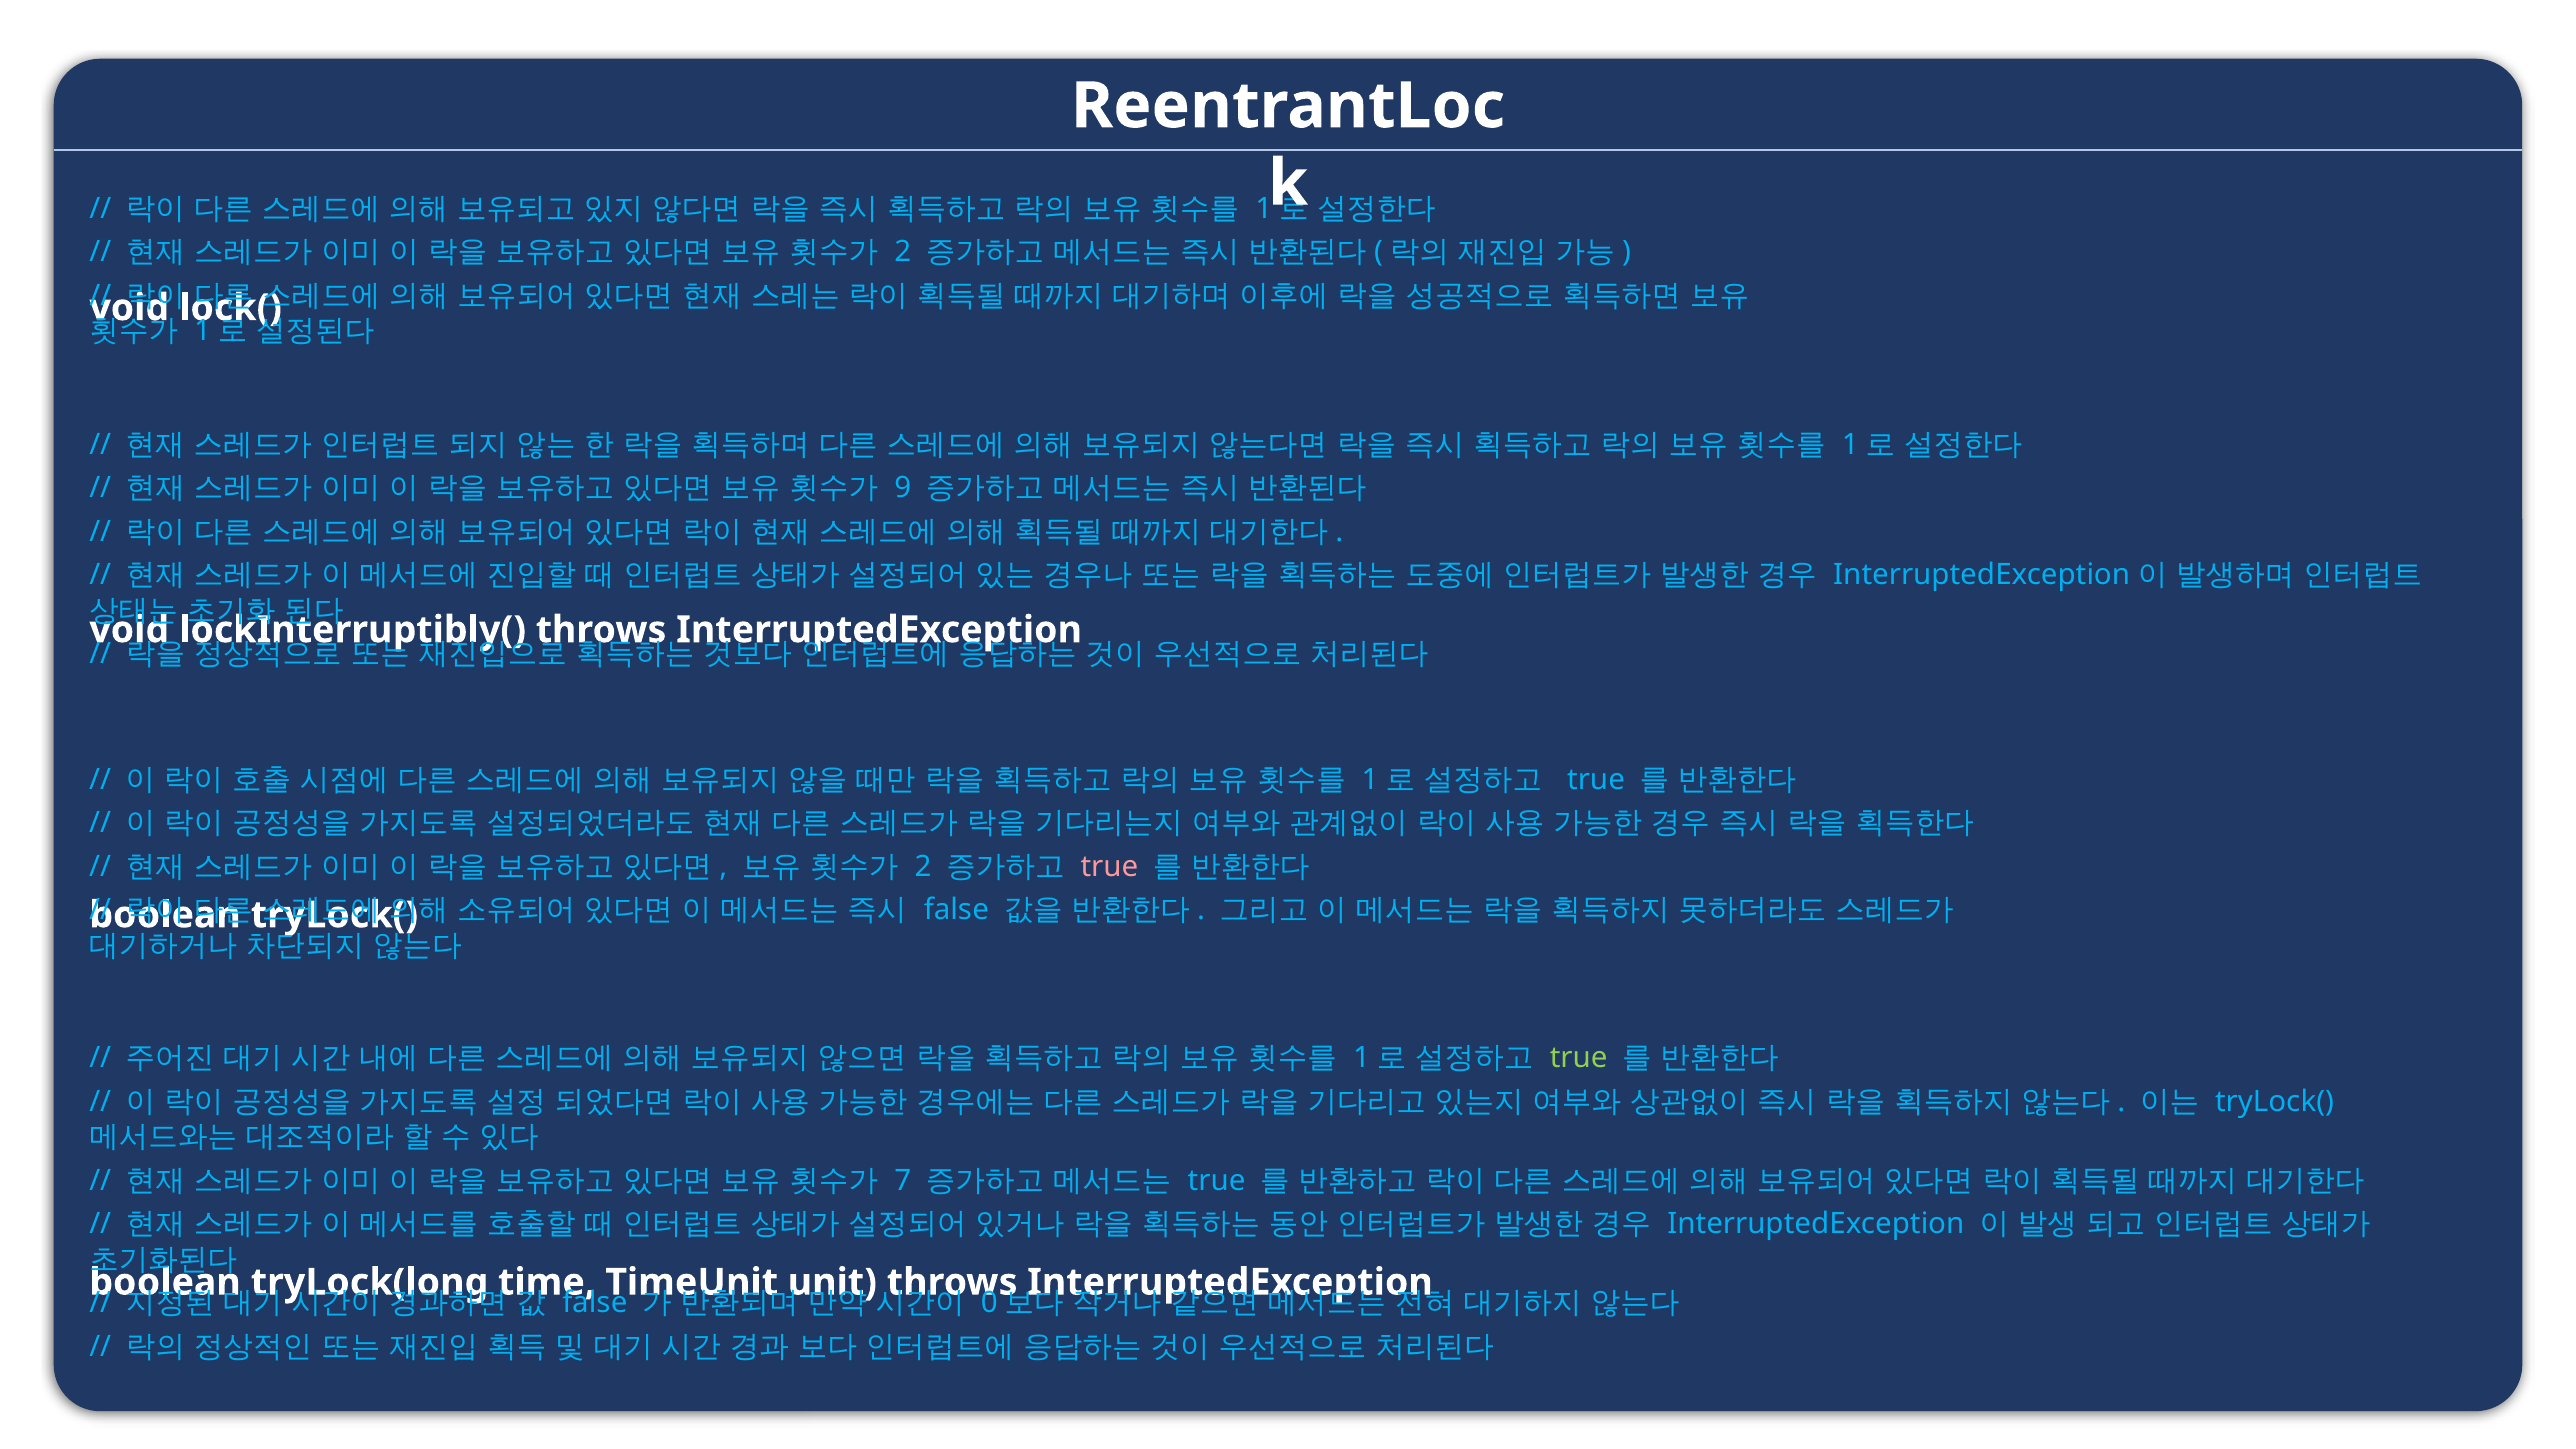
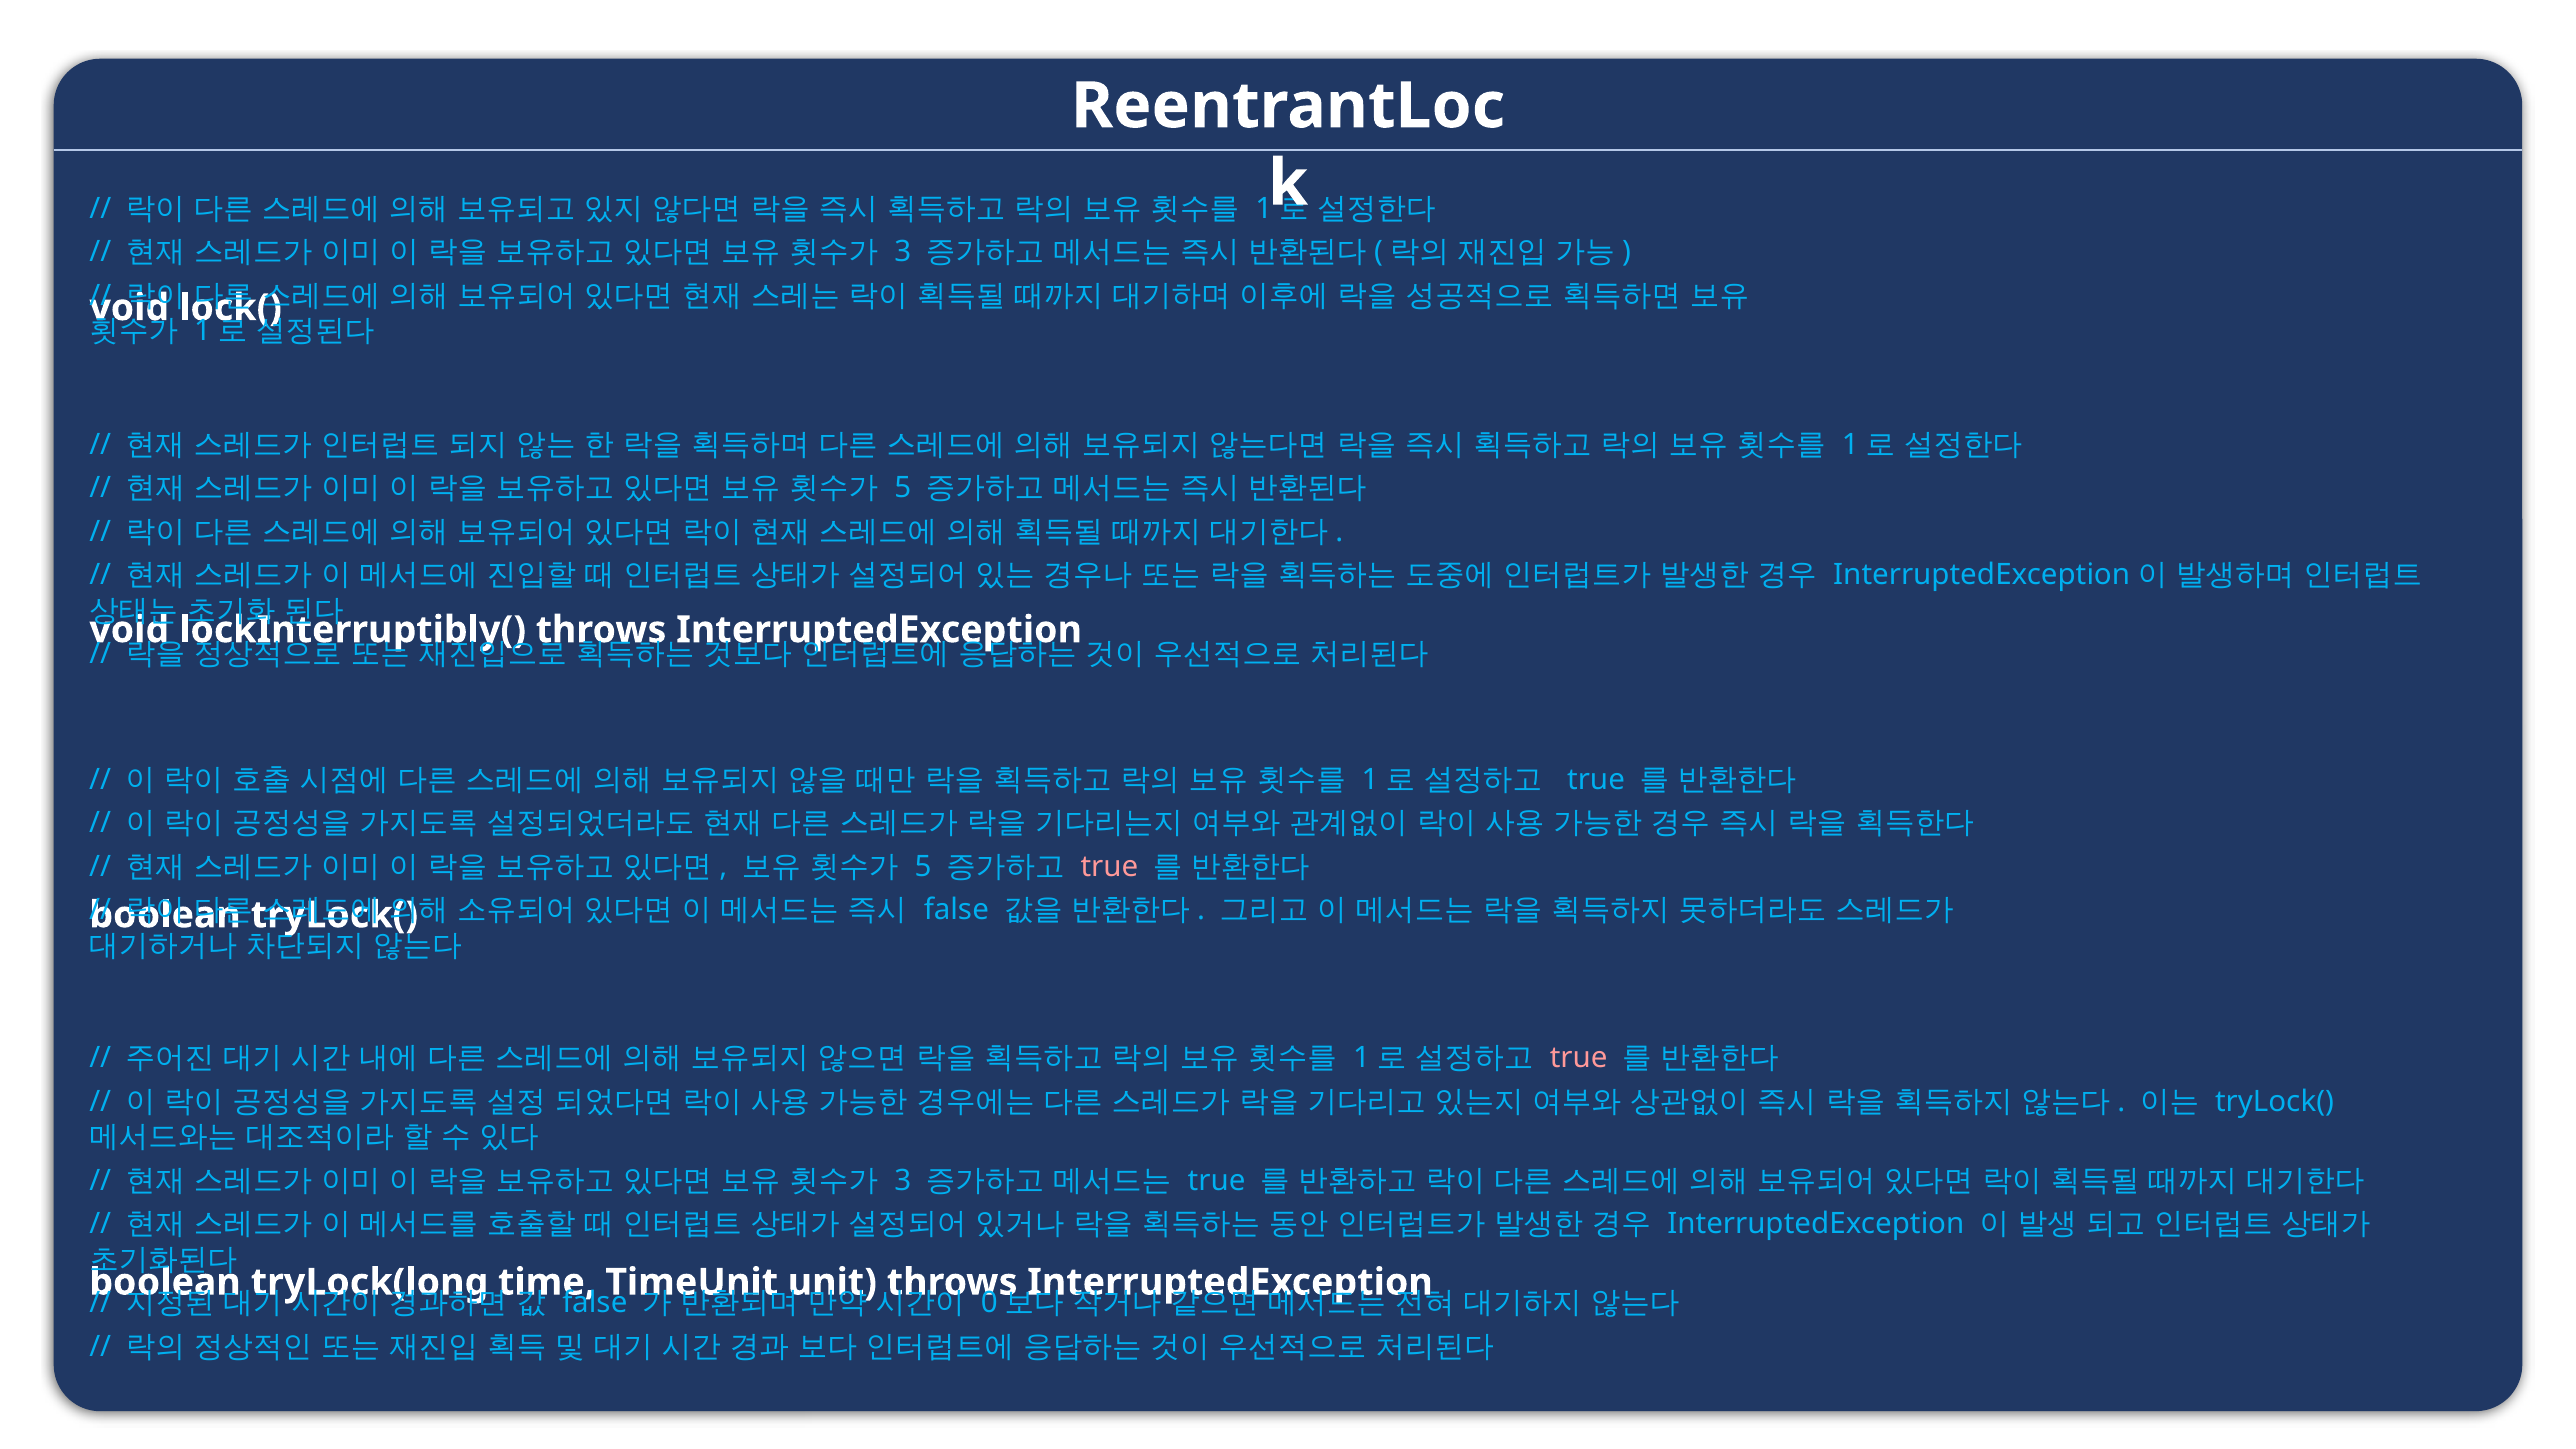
2 at (903, 252): 2 -> 3
9 at (903, 488): 9 -> 5
2 at (923, 866): 2 -> 5
true at (1579, 1058) colour: light green -> pink
7 at (903, 1180): 7 -> 3
